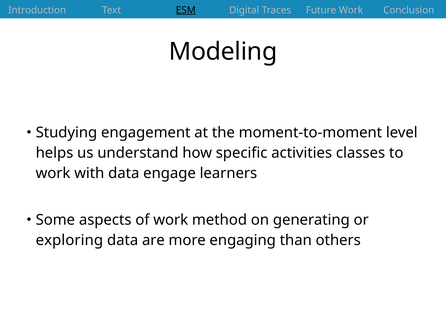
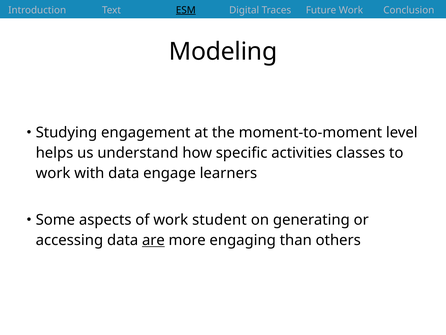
method: method -> student
exploring: exploring -> accessing
are underline: none -> present
